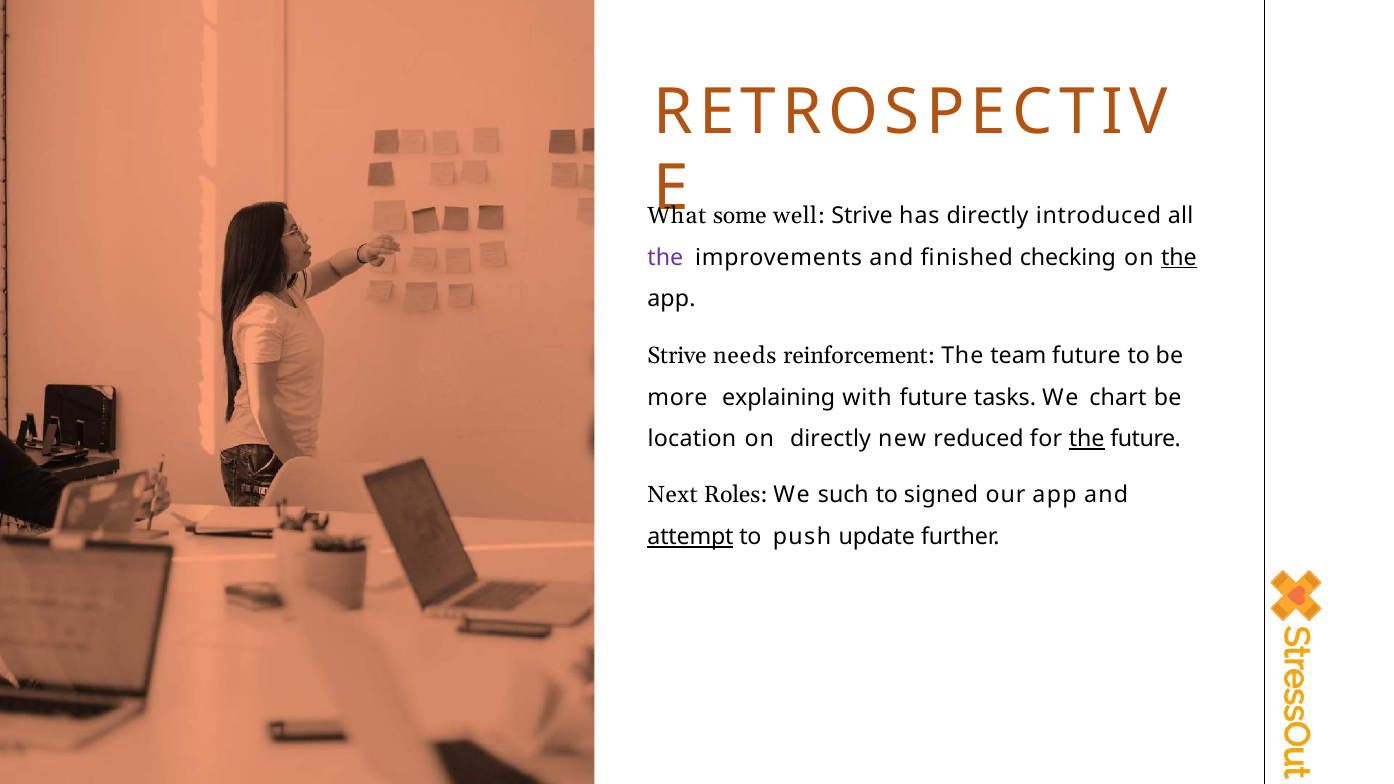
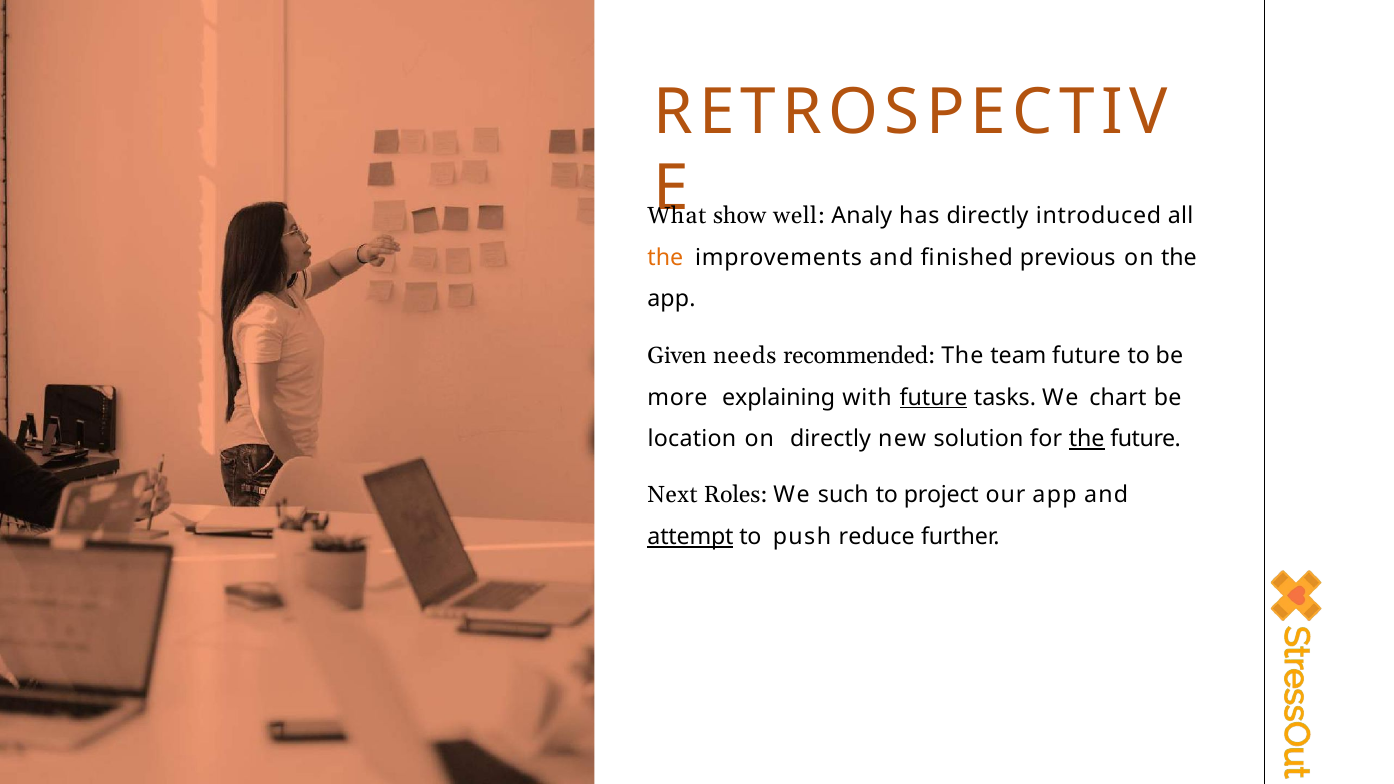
some: some -> show
well Strive: Strive -> Analy
the at (665, 257) colour: purple -> orange
checking: checking -> previous
the at (1179, 257) underline: present -> none
Strive at (677, 356): Strive -> Given
reinforcement: reinforcement -> recommended
future at (933, 397) underline: none -> present
reduced: reduced -> solution
signed: signed -> project
update: update -> reduce
